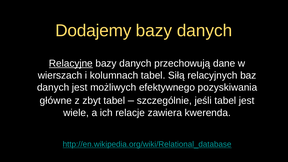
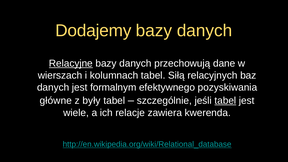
możliwych: możliwych -> formalnym
zbyt: zbyt -> były
tabel at (225, 101) underline: none -> present
